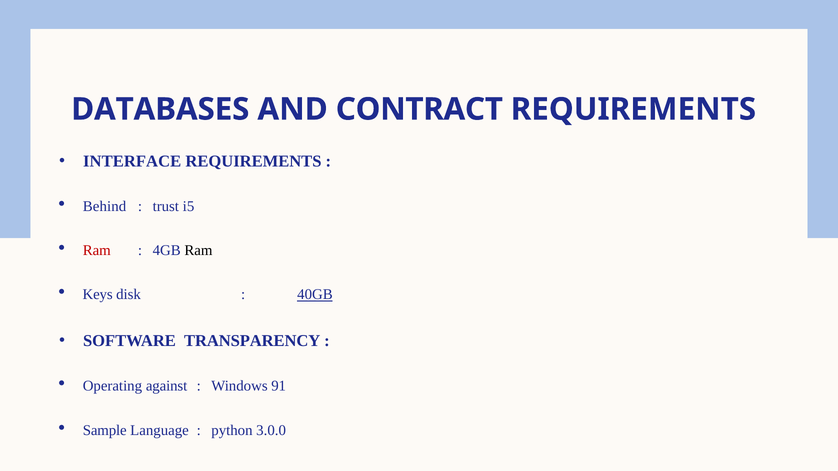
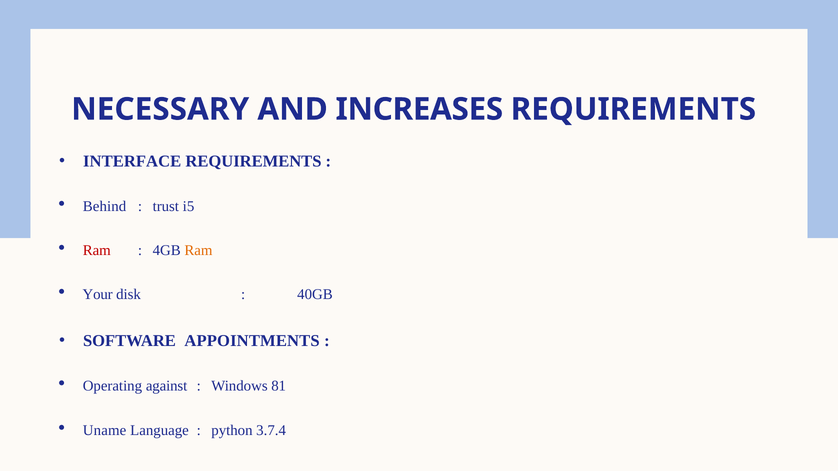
DATABASES: DATABASES -> NECESSARY
CONTRACT: CONTRACT -> INCREASES
Ram at (198, 251) colour: black -> orange
Keys: Keys -> Your
40GB underline: present -> none
TRANSPARENCY: TRANSPARENCY -> APPOINTMENTS
91: 91 -> 81
Sample: Sample -> Uname
3.0.0: 3.0.0 -> 3.7.4
